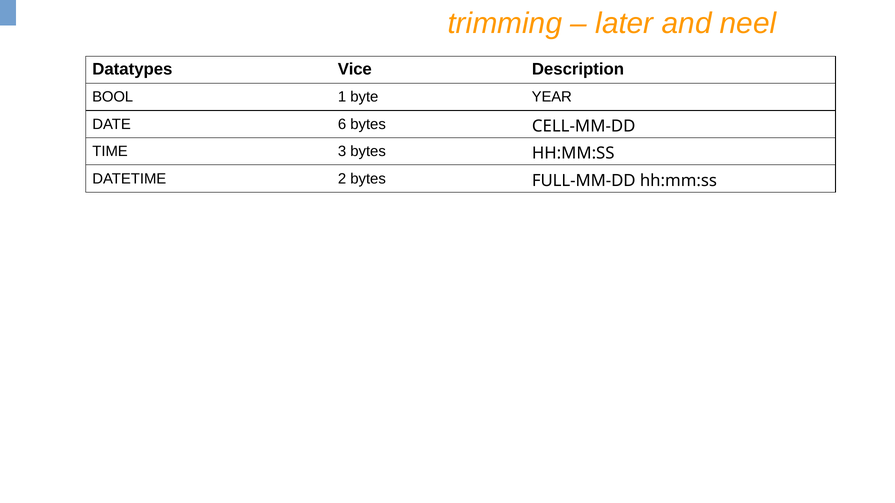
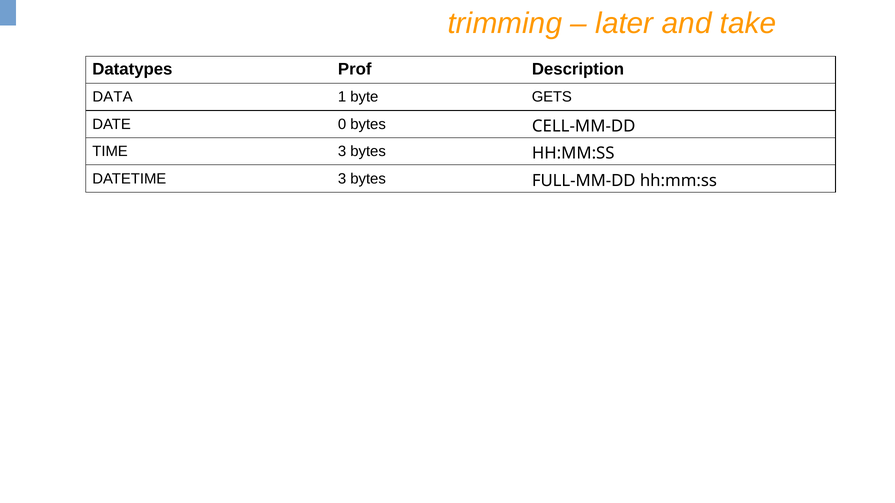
neel: neel -> take
Vice: Vice -> Prof
BOOL: BOOL -> DATA
YEAR: YEAR -> GETS
6: 6 -> 0
DATETIME 2: 2 -> 3
